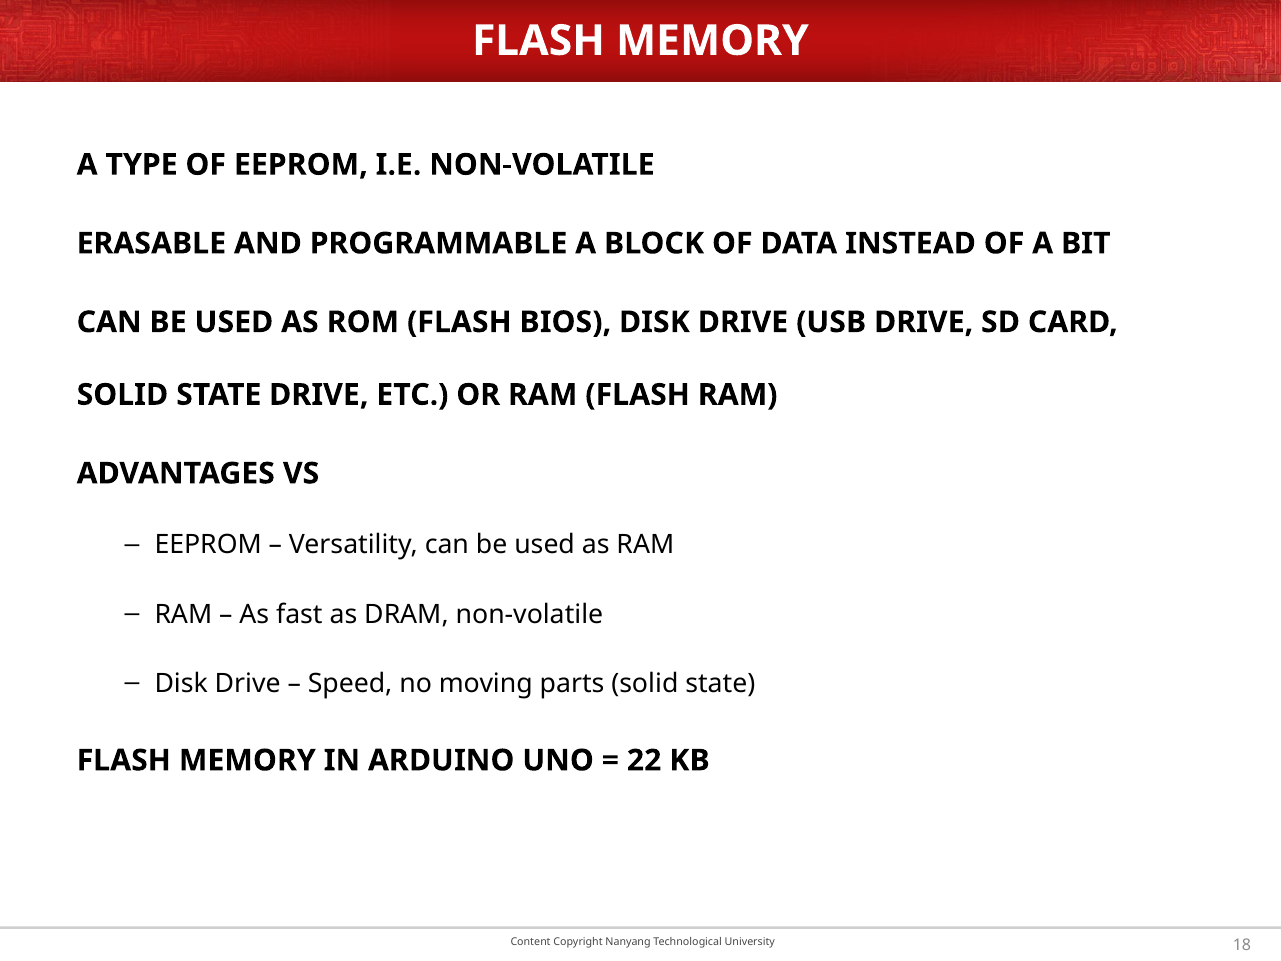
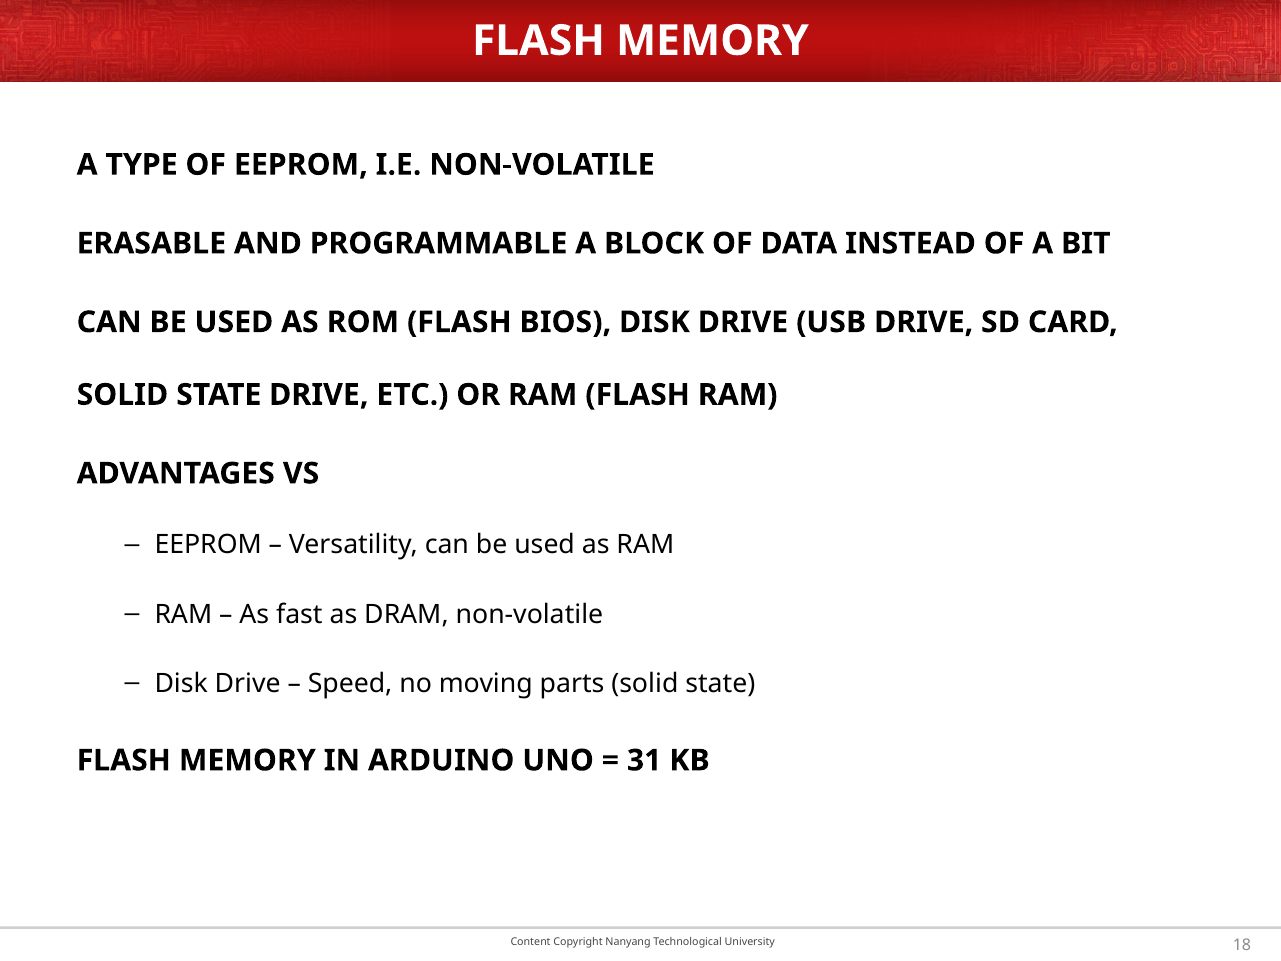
22: 22 -> 31
